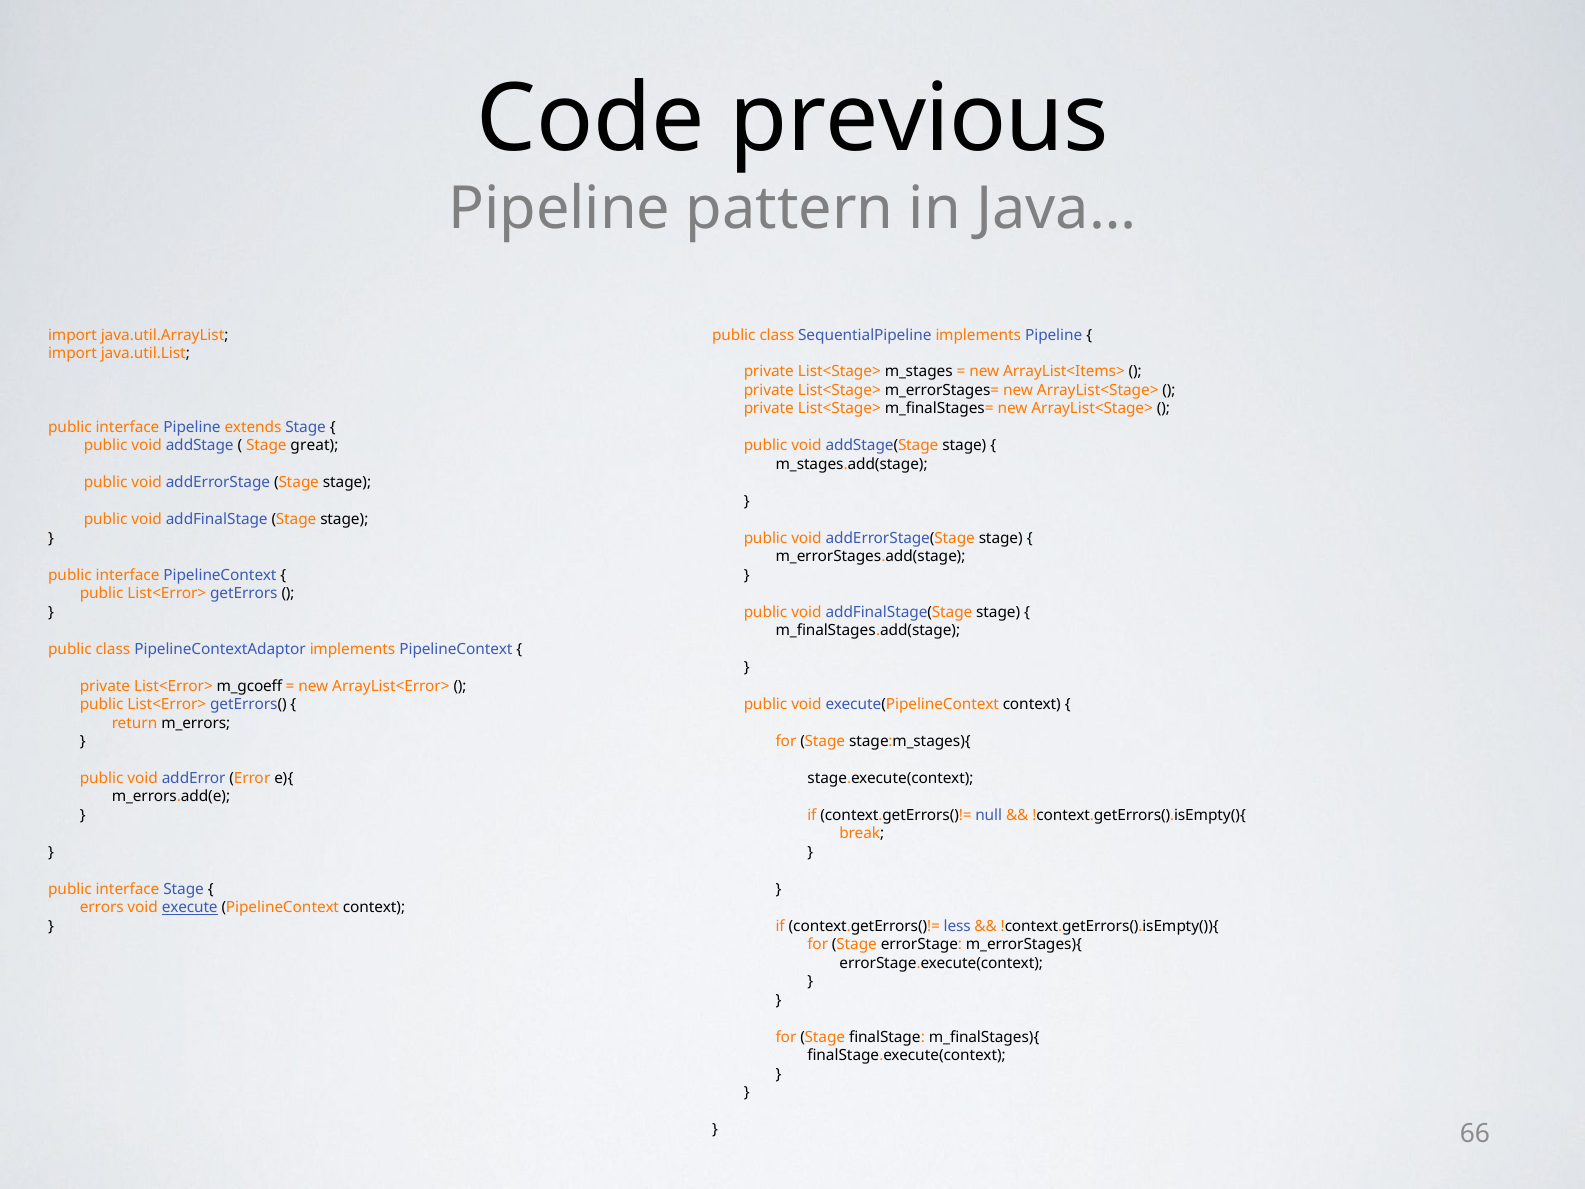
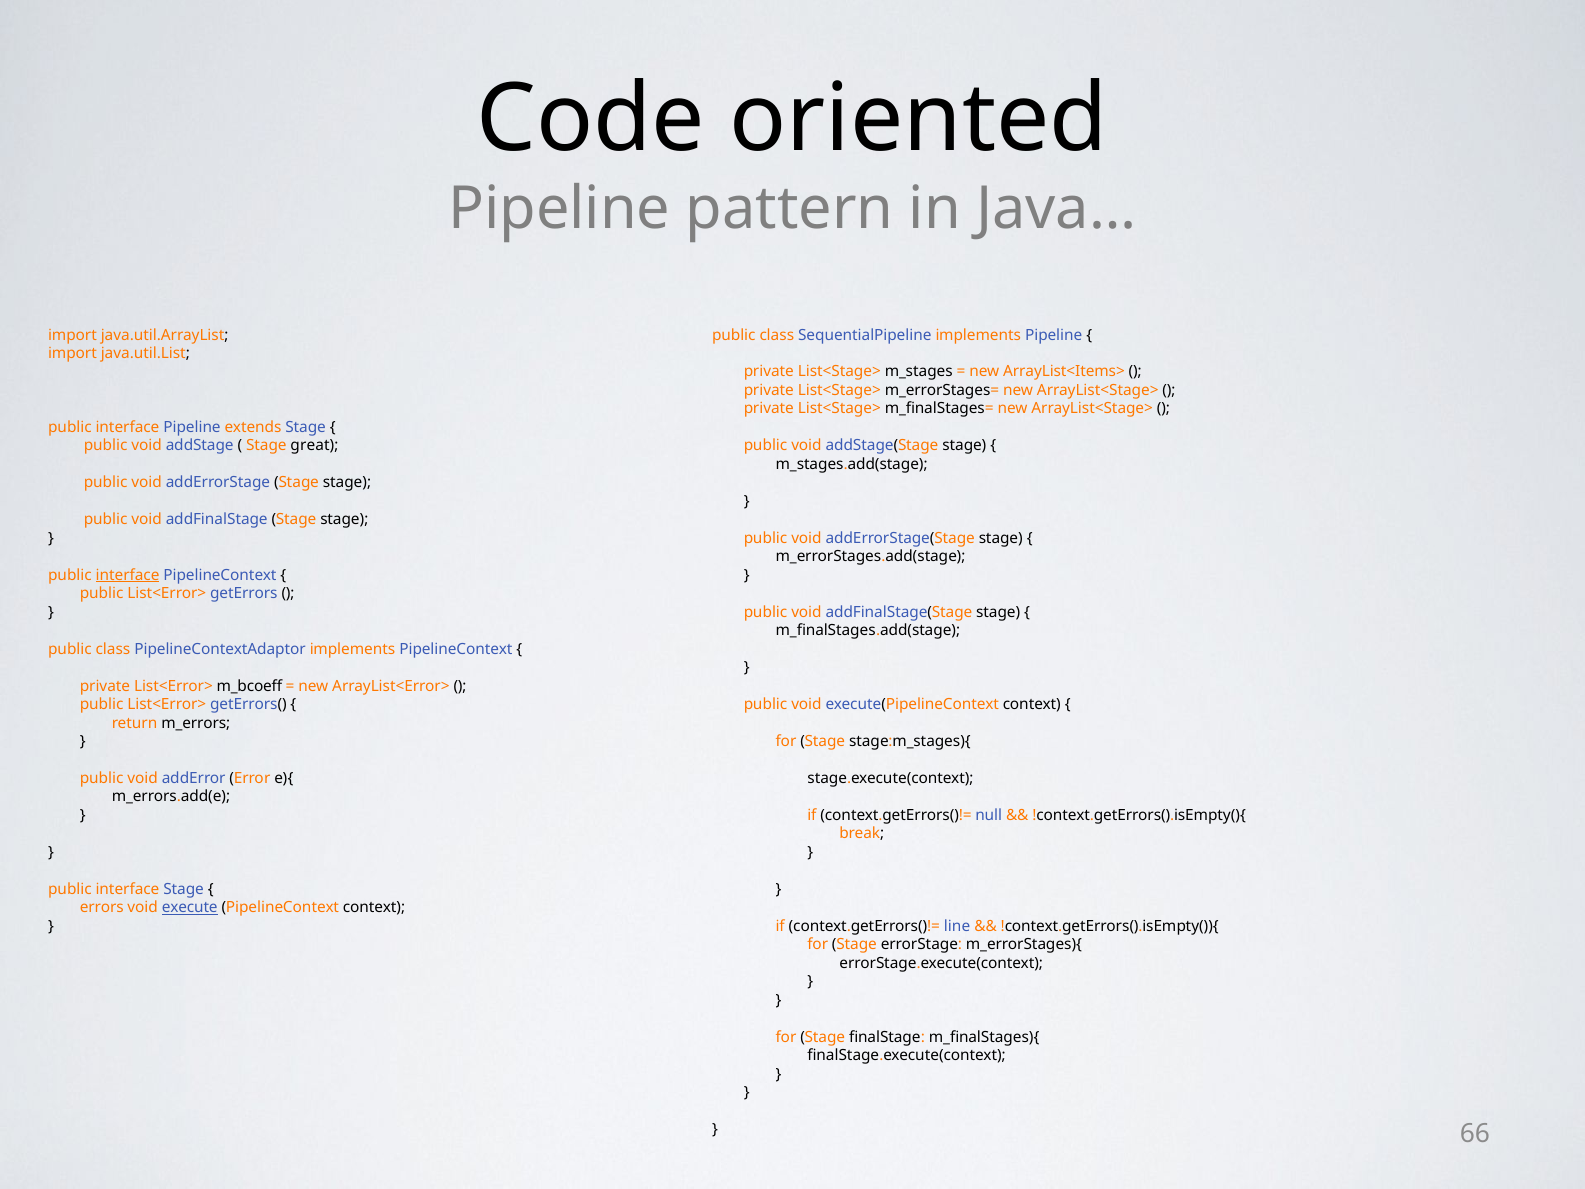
previous: previous -> oriented
interface at (128, 575) underline: none -> present
m_gcoeff: m_gcoeff -> m_bcoeff
less: less -> line
